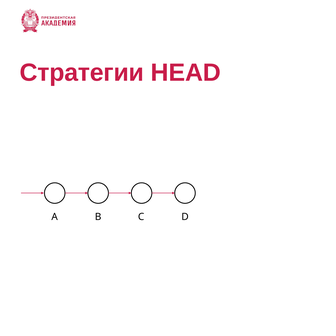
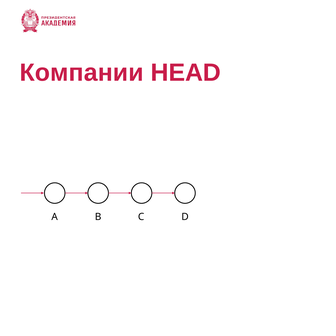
Стратегии: Стратегии -> Компании
